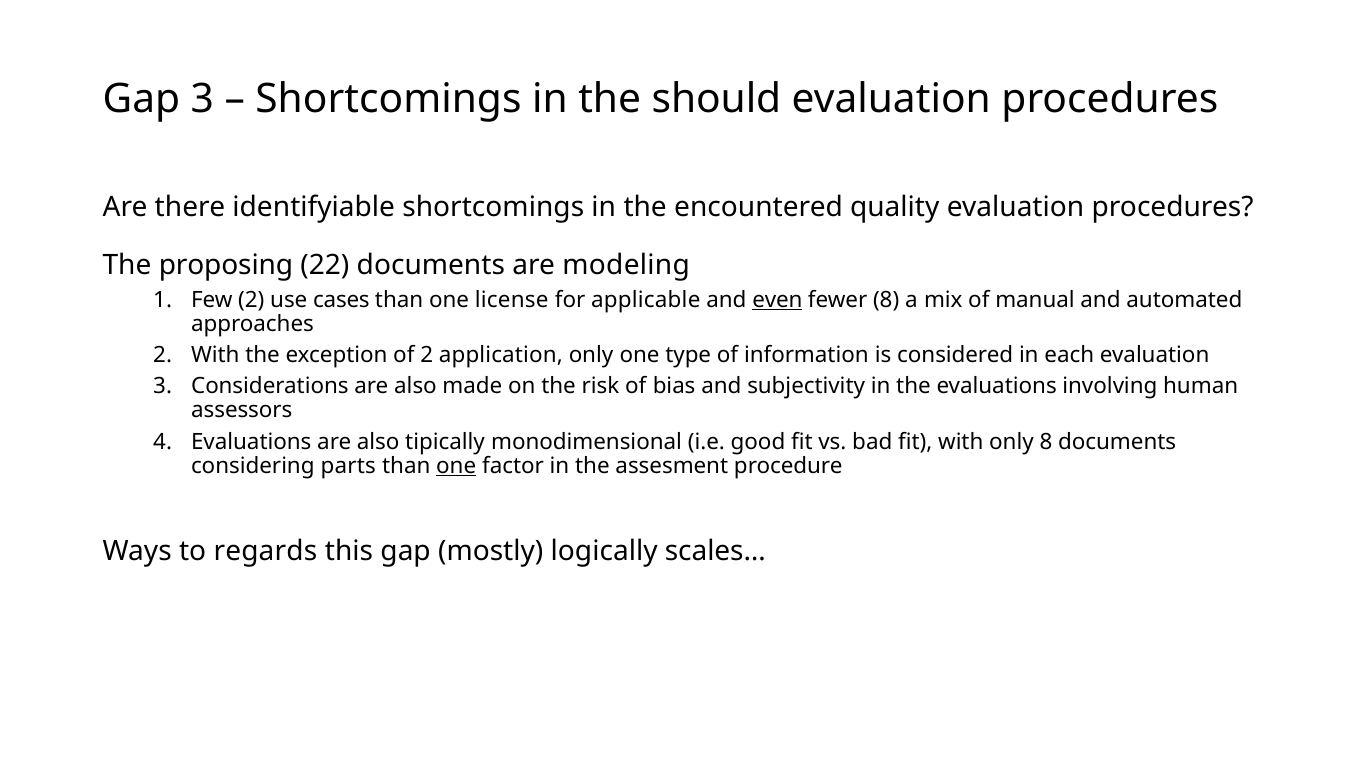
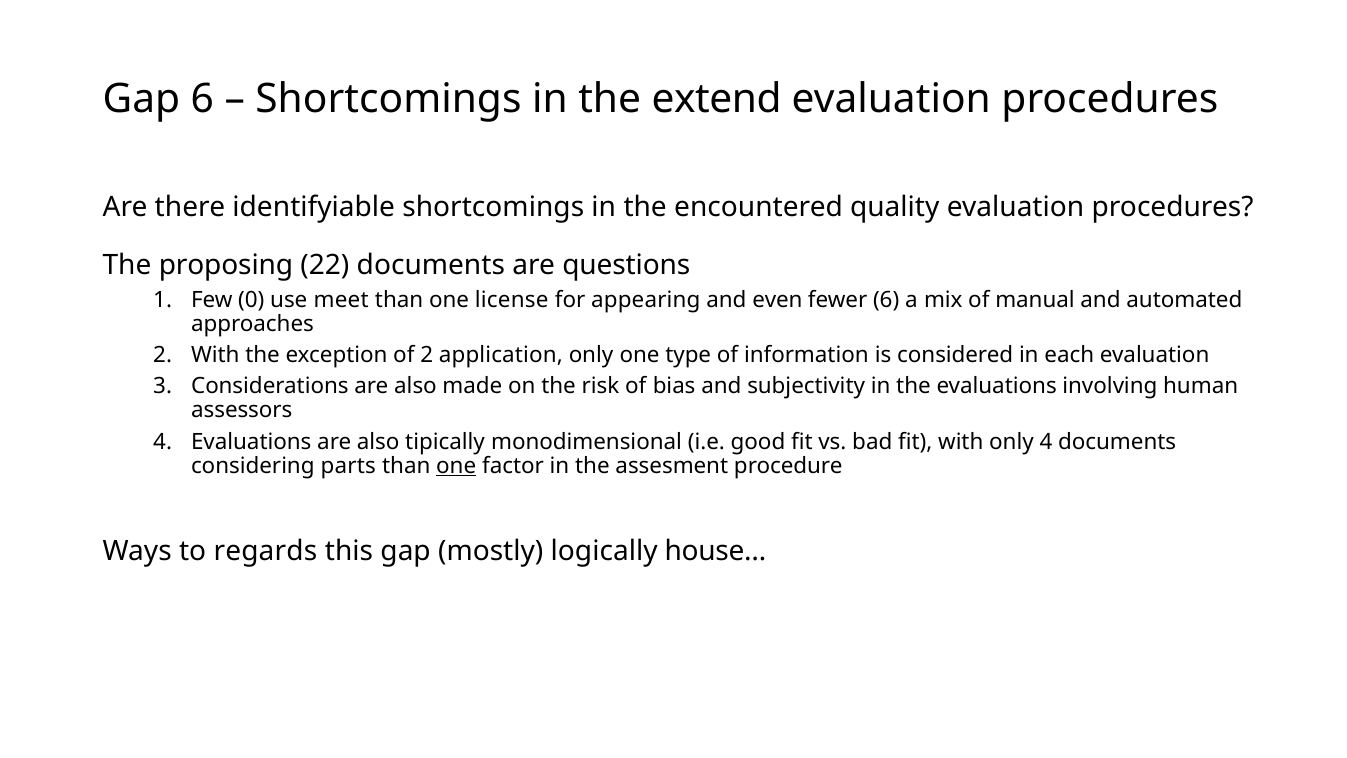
Gap 3: 3 -> 6
should: should -> extend
modeling: modeling -> questions
Few 2: 2 -> 0
cases: cases -> meet
applicable: applicable -> appearing
even underline: present -> none
fewer 8: 8 -> 6
only 8: 8 -> 4
scales…: scales… -> house…
